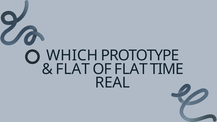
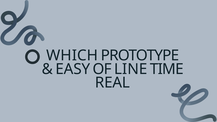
FLAT at (73, 69): FLAT -> EASY
OF FLAT: FLAT -> LINE
